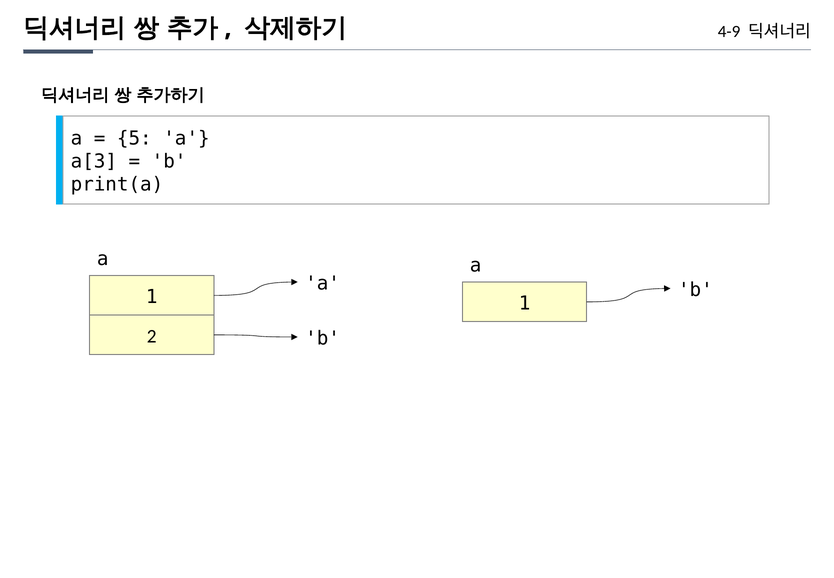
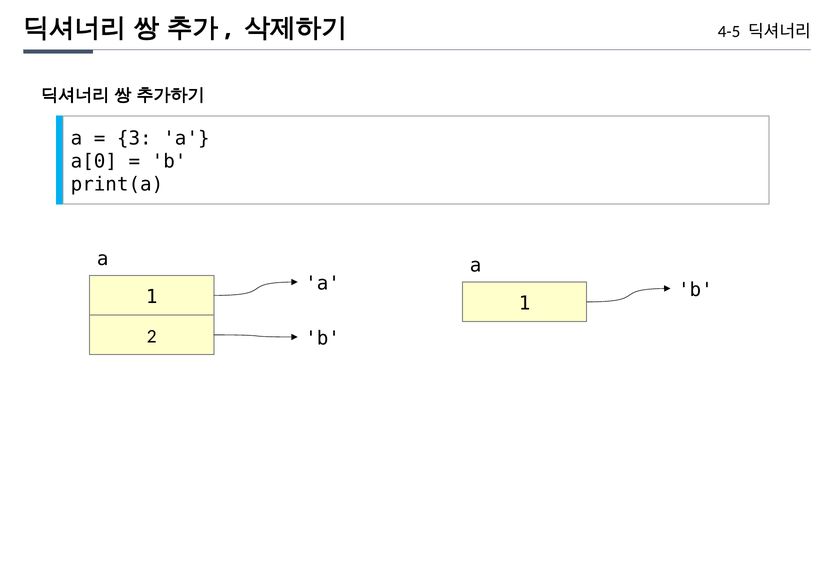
4-9: 4-9 -> 4-5
5: 5 -> 3
a[3: a[3 -> a[0
